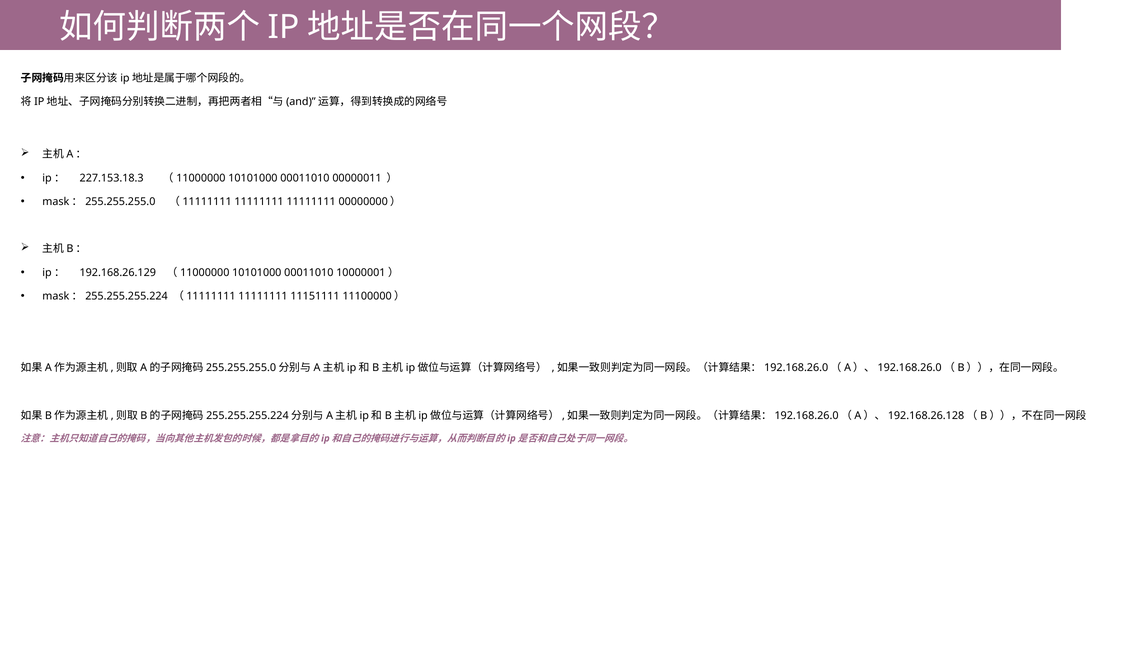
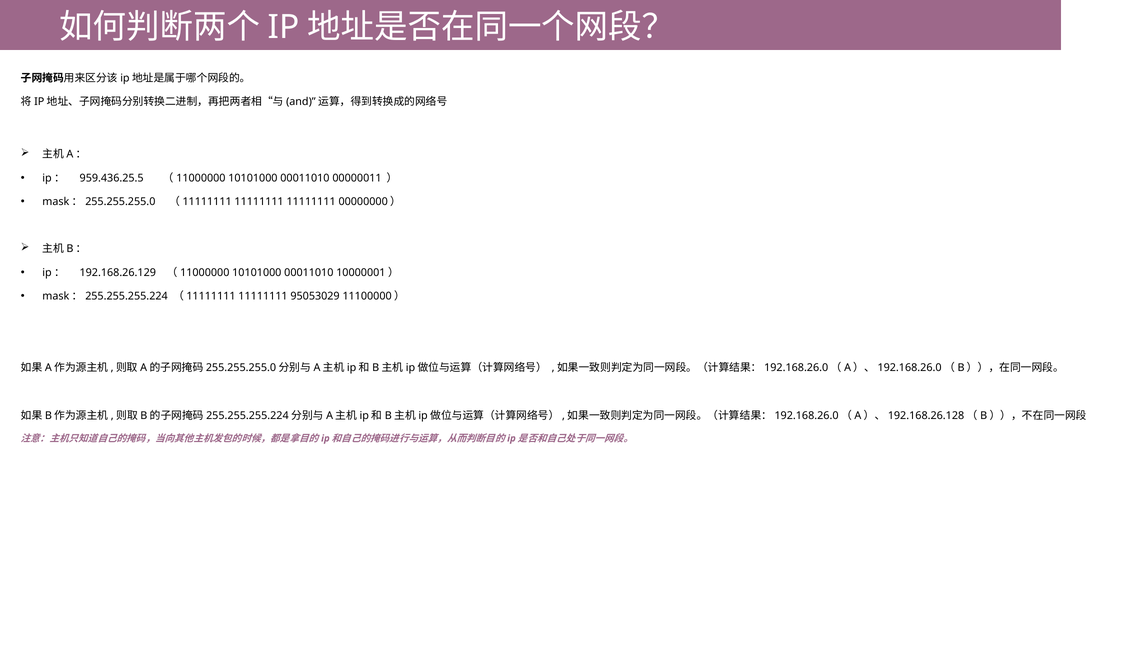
227.153.18.3: 227.153.18.3 -> 959.436.25.5
11151111: 11151111 -> 95053029
